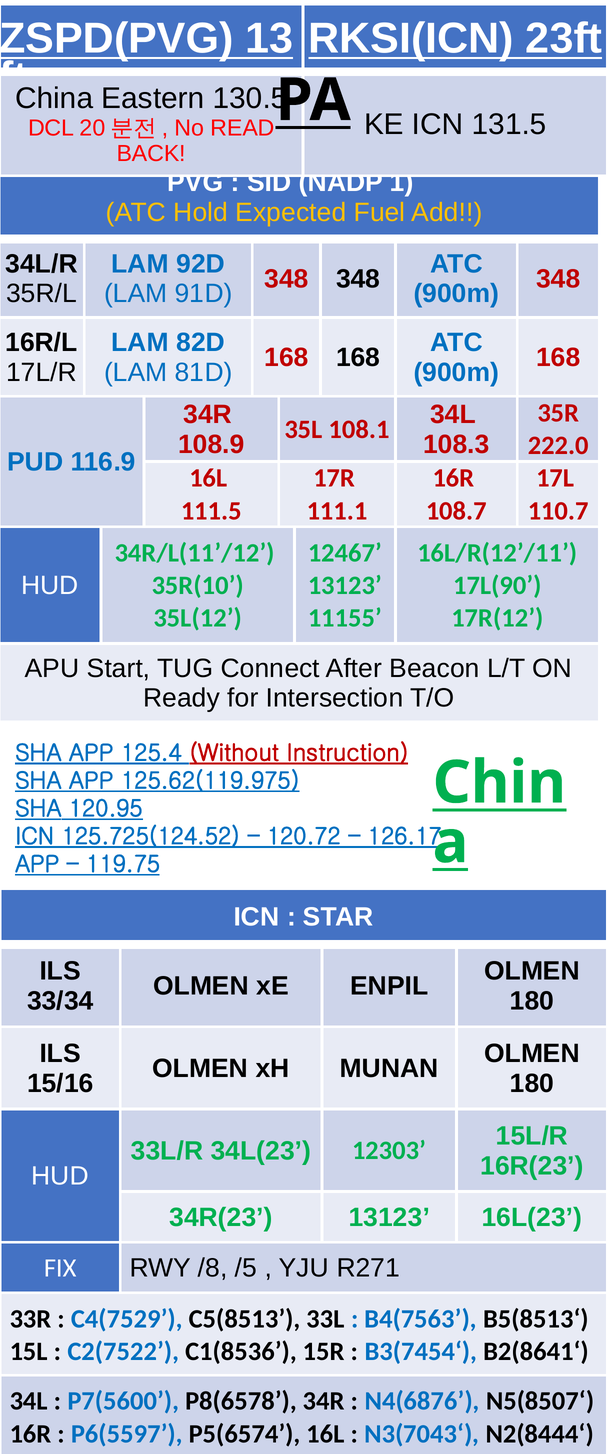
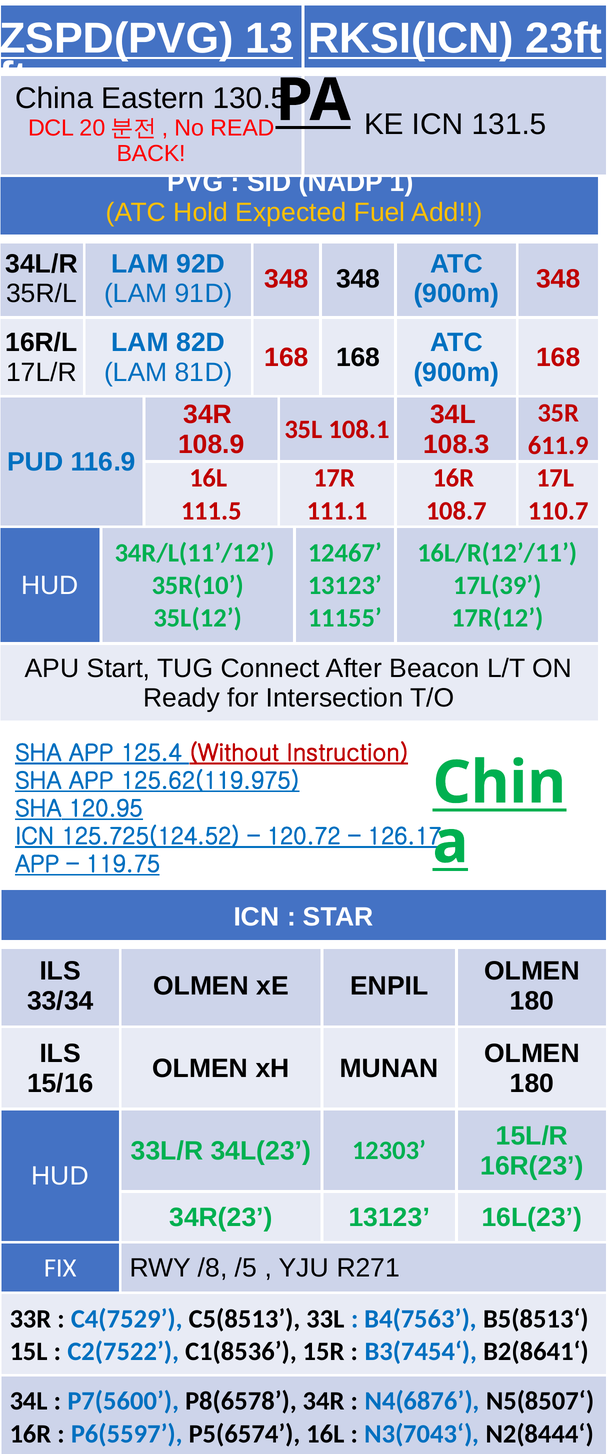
222.0: 222.0 -> 611.9
17L(90: 17L(90 -> 17L(39
